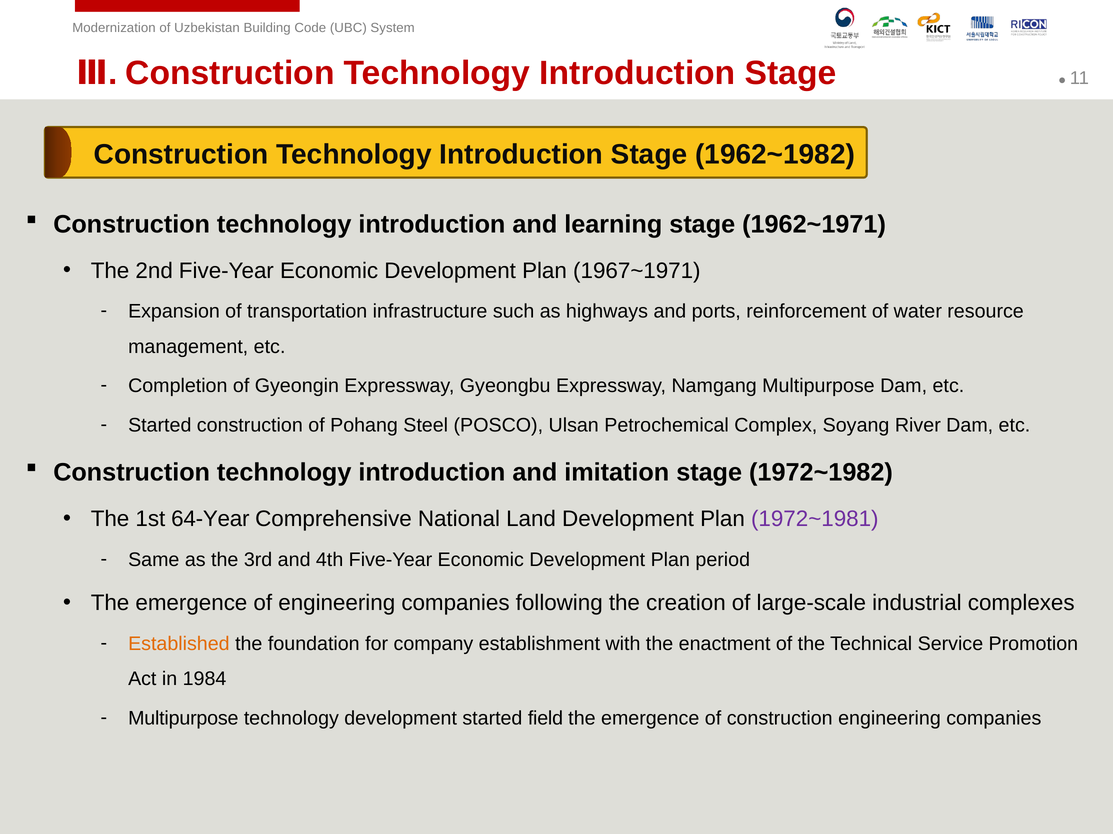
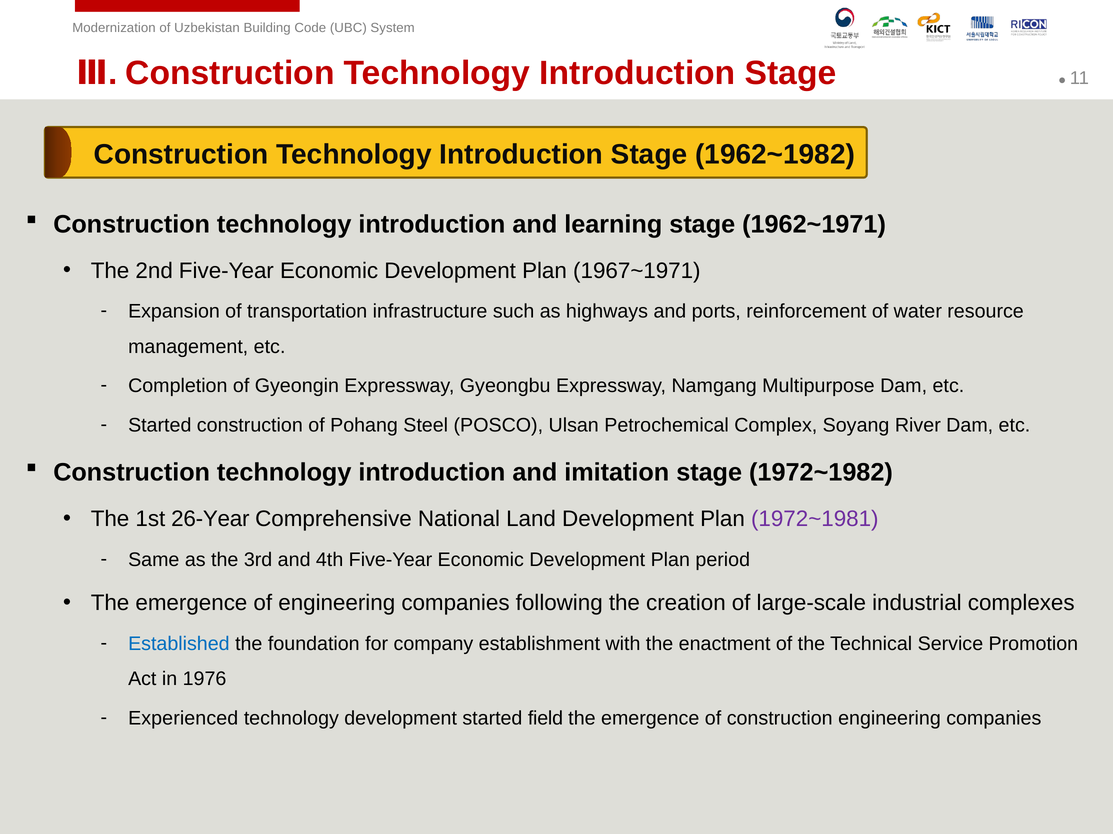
64-Year: 64-Year -> 26-Year
Established colour: orange -> blue
1984: 1984 -> 1976
Multipurpose at (183, 719): Multipurpose -> Experienced
